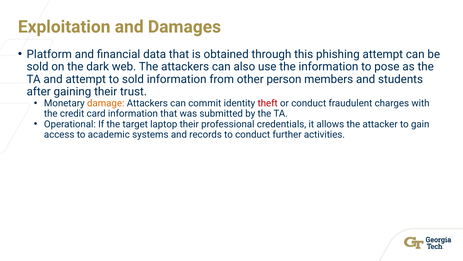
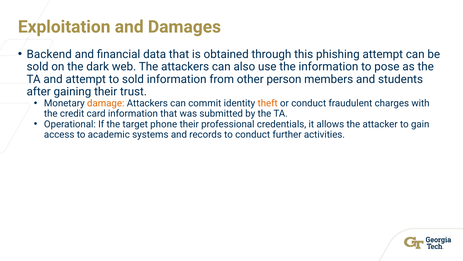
Platform: Platform -> Backend
theft colour: red -> orange
laptop: laptop -> phone
